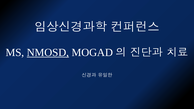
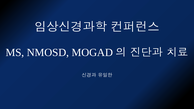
NMOSD underline: present -> none
